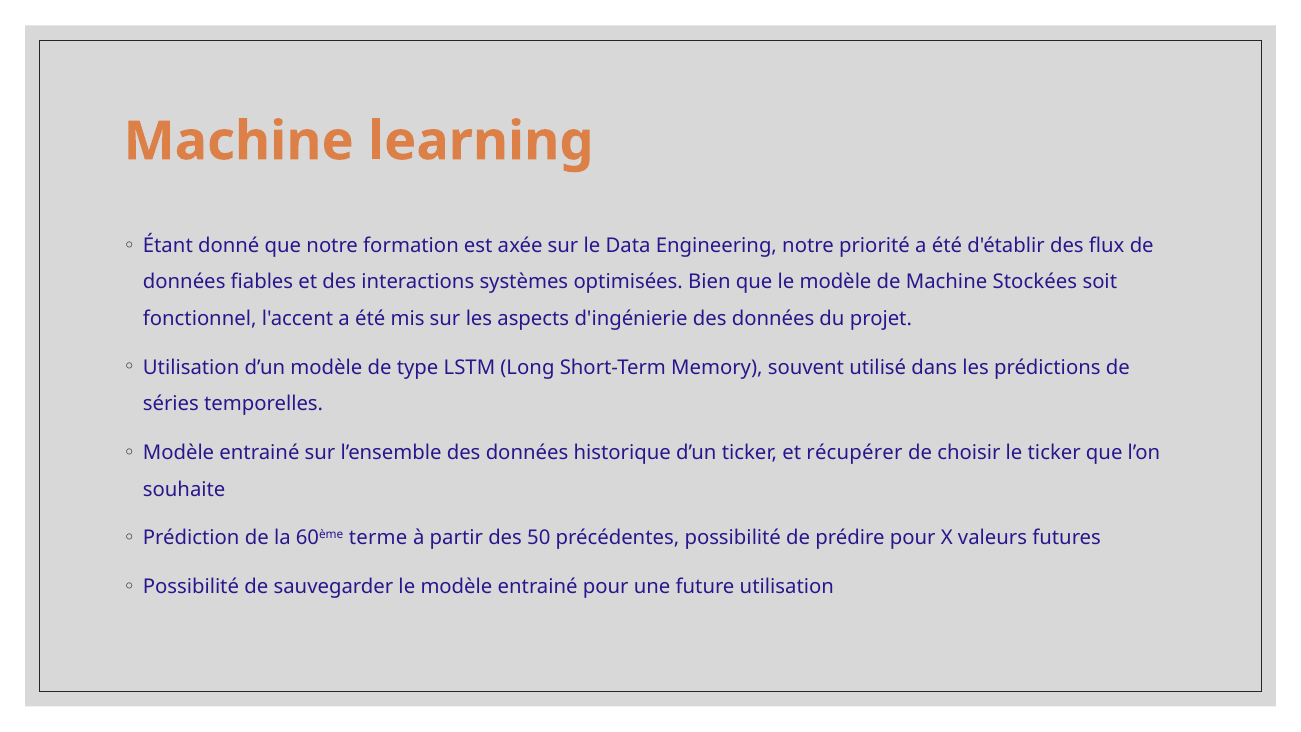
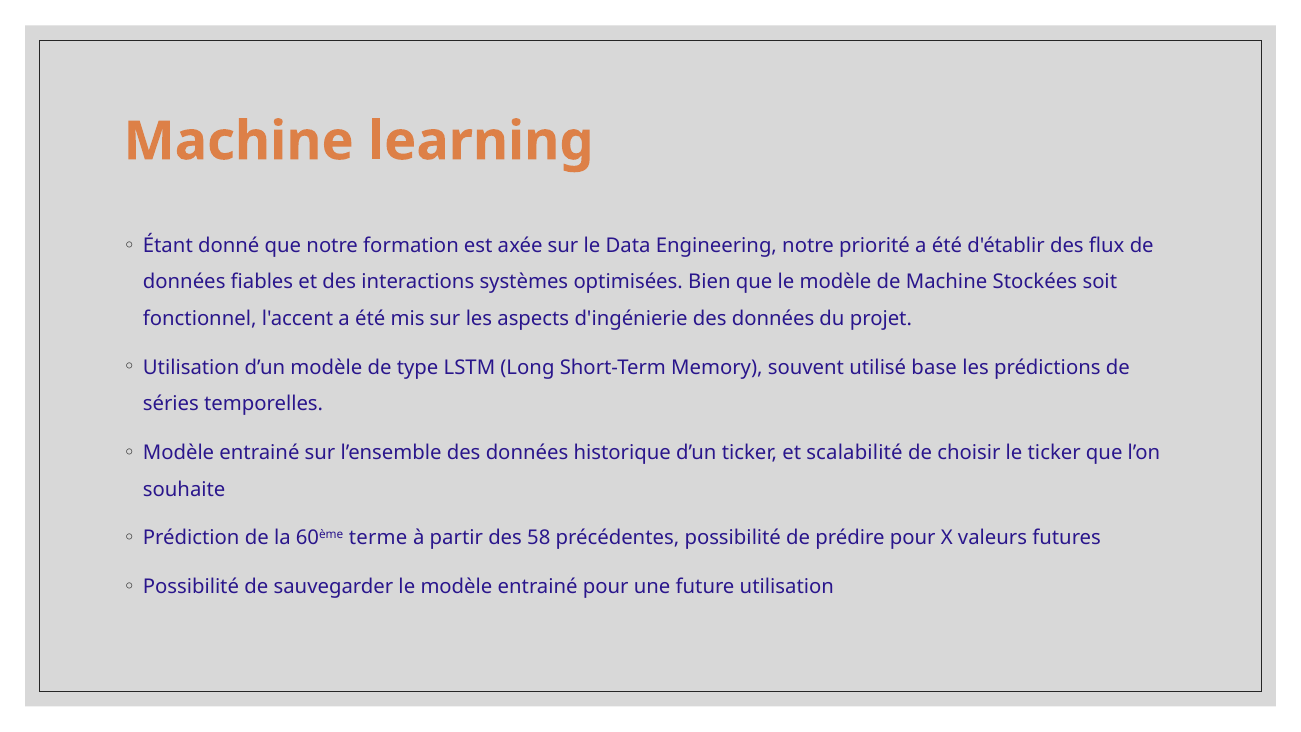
dans: dans -> base
récupérer: récupérer -> scalabilité
50: 50 -> 58
